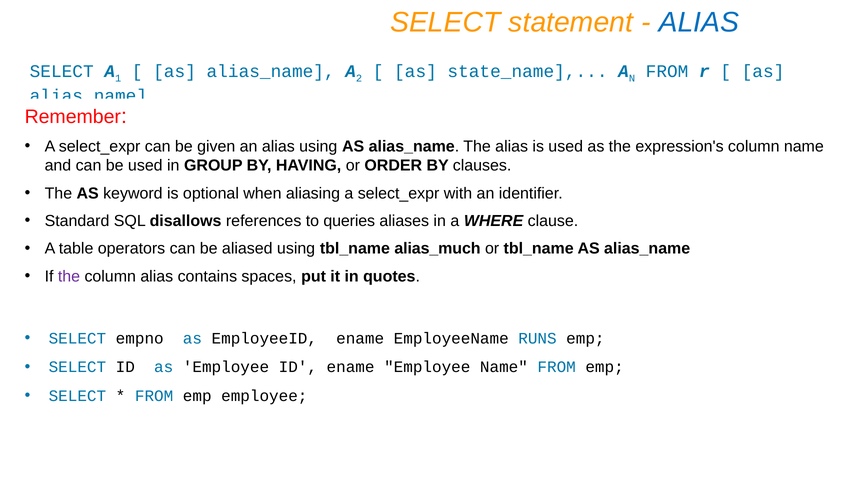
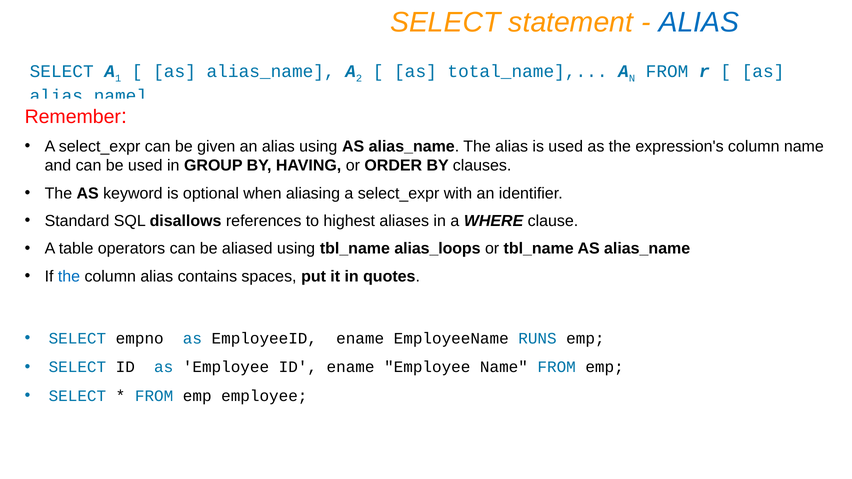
state_name: state_name -> total_name
queries: queries -> highest
alias_much: alias_much -> alias_loops
the at (69, 276) colour: purple -> blue
